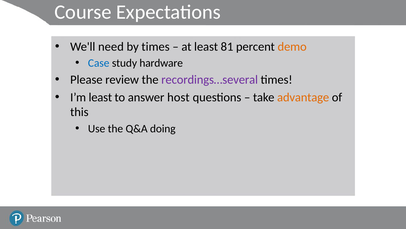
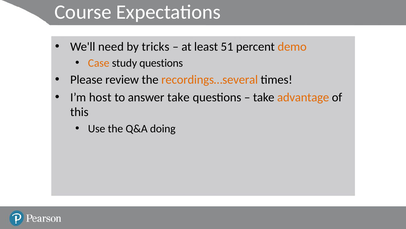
by times: times -> tricks
81: 81 -> 51
Case colour: blue -> orange
study hardware: hardware -> questions
recordings…several colour: purple -> orange
I’m least: least -> host
answer host: host -> take
